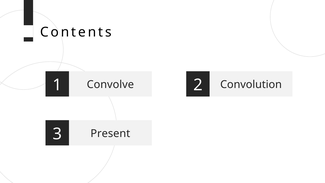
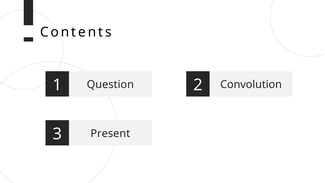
Convolve: Convolve -> Question
